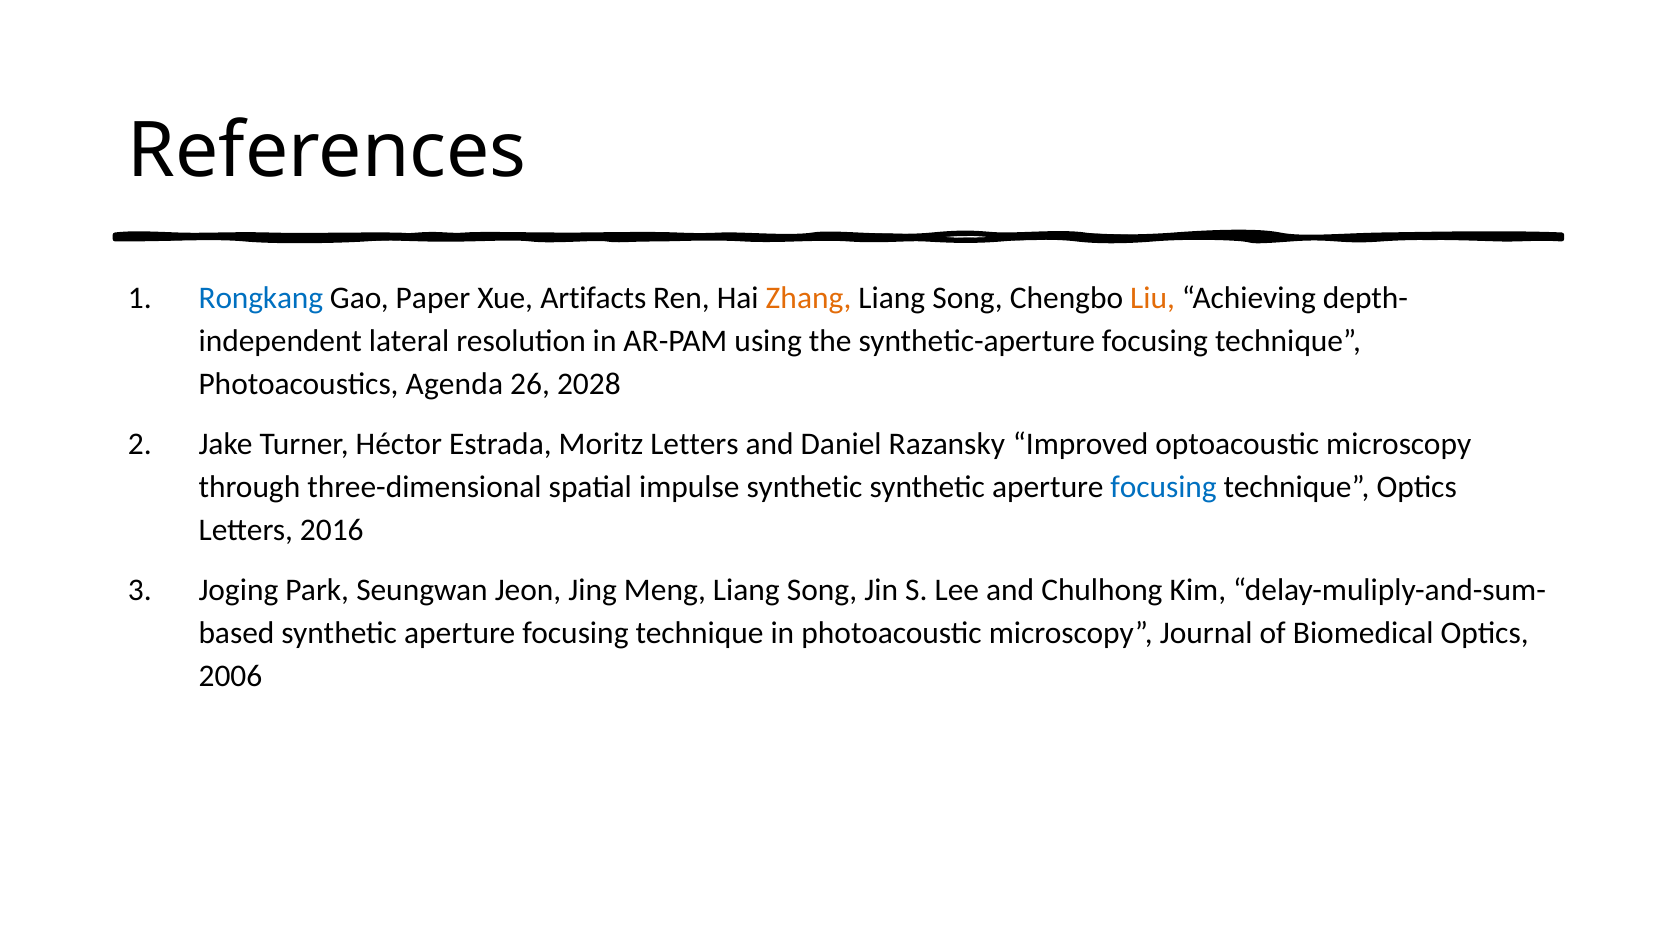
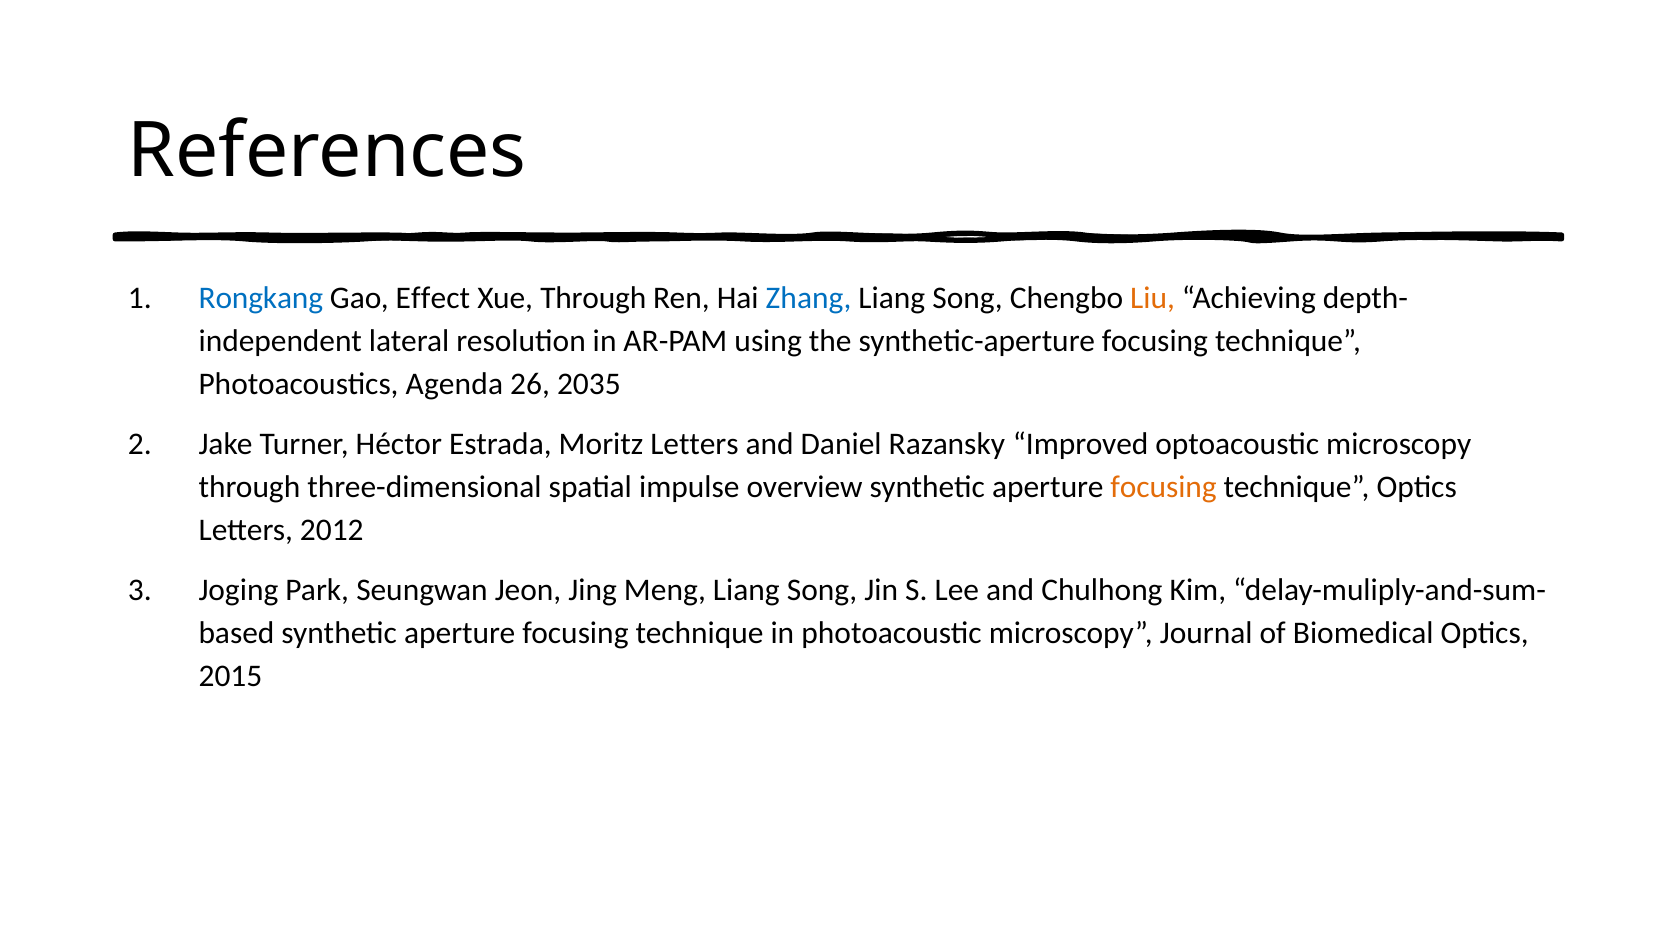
Paper: Paper -> Effect
Xue Artifacts: Artifacts -> Through
Zhang colour: orange -> blue
2028: 2028 -> 2035
impulse synthetic: synthetic -> overview
focusing at (1164, 487) colour: blue -> orange
2016: 2016 -> 2012
2006: 2006 -> 2015
